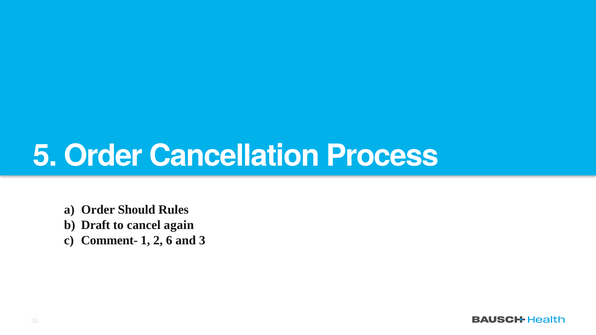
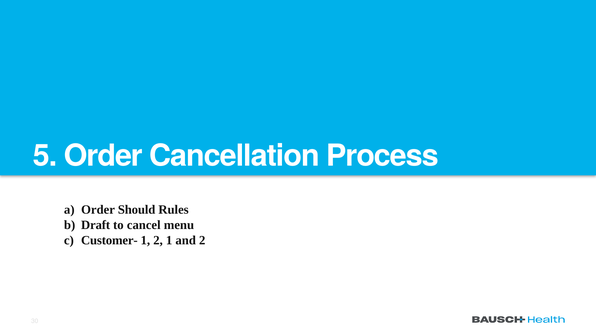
again: again -> menu
Comment-: Comment- -> Customer-
2 6: 6 -> 1
and 3: 3 -> 2
